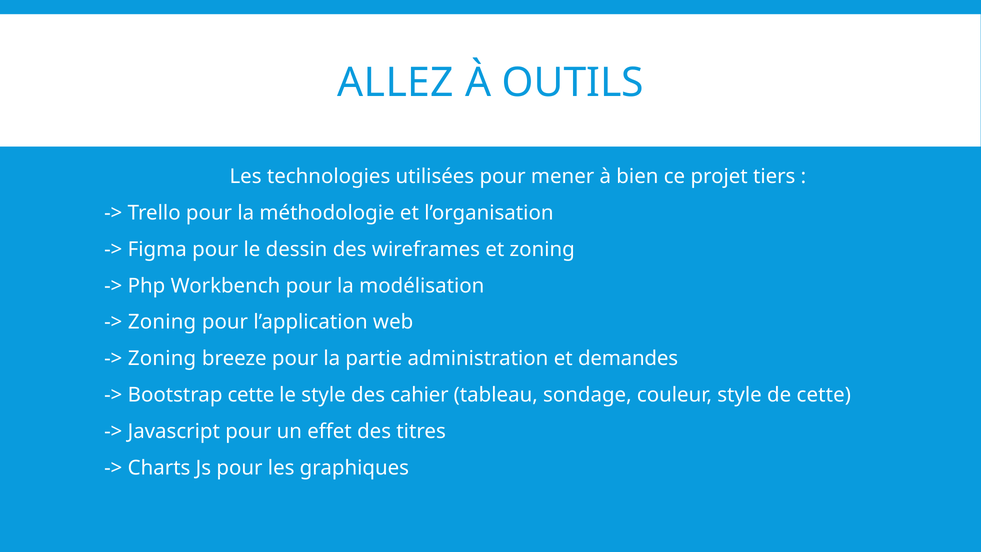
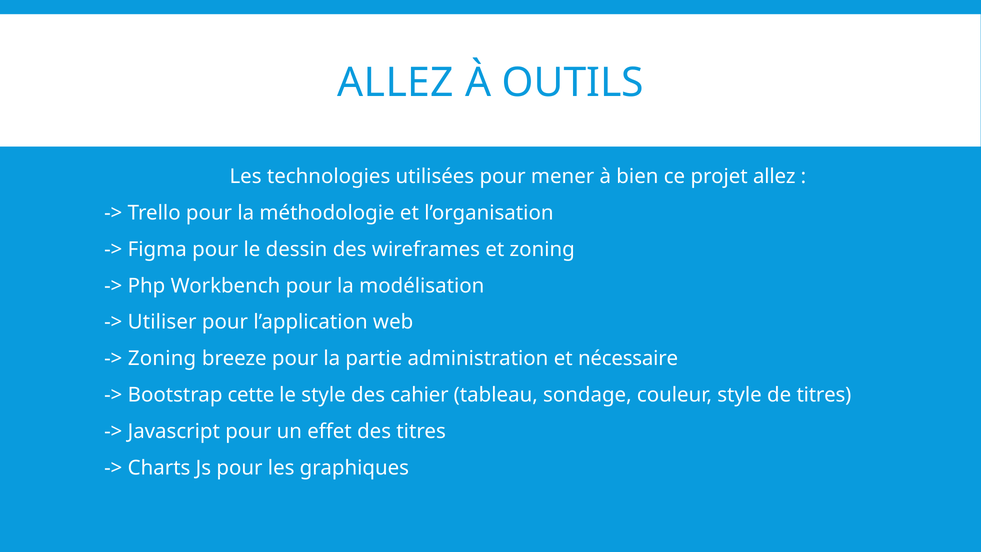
projet tiers: tiers -> allez
Zoning at (162, 322): Zoning -> Utiliser
demandes: demandes -> nécessaire
de cette: cette -> titres
